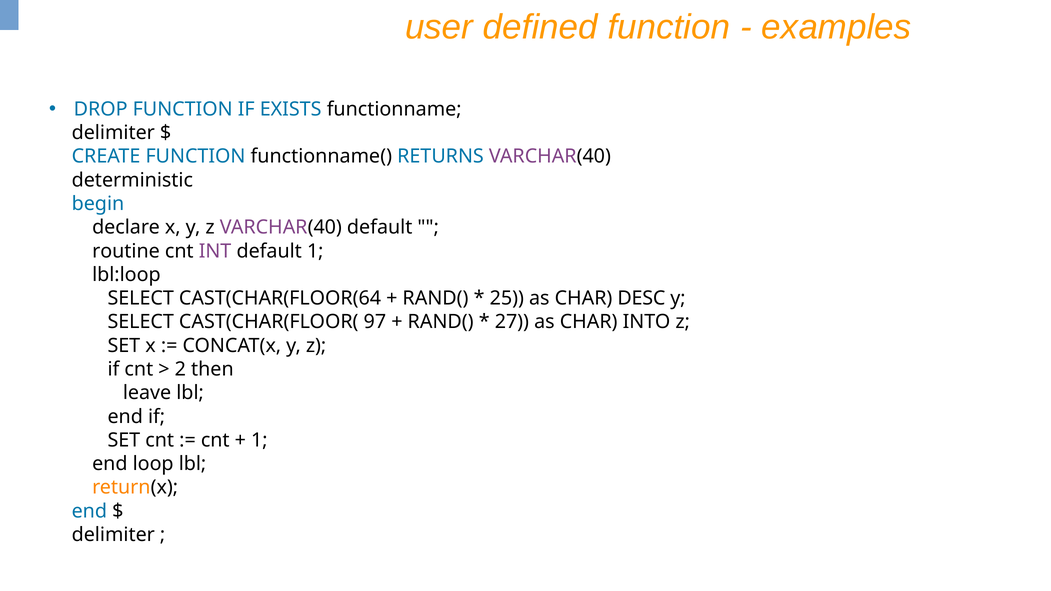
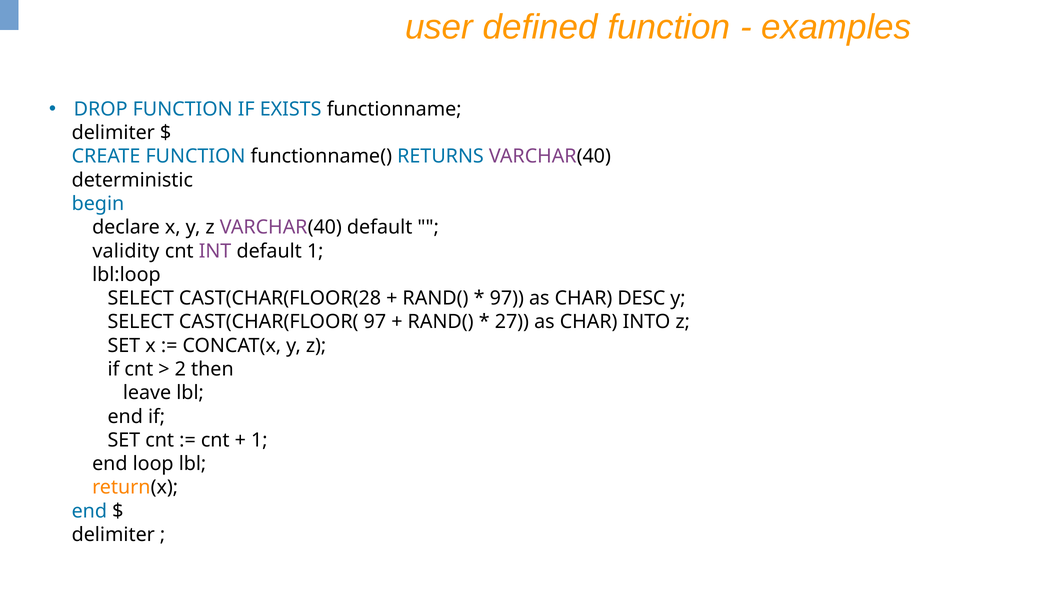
routine: routine -> validity
CAST(CHAR(FLOOR(64: CAST(CHAR(FLOOR(64 -> CAST(CHAR(FLOOR(28
25 at (507, 298): 25 -> 97
